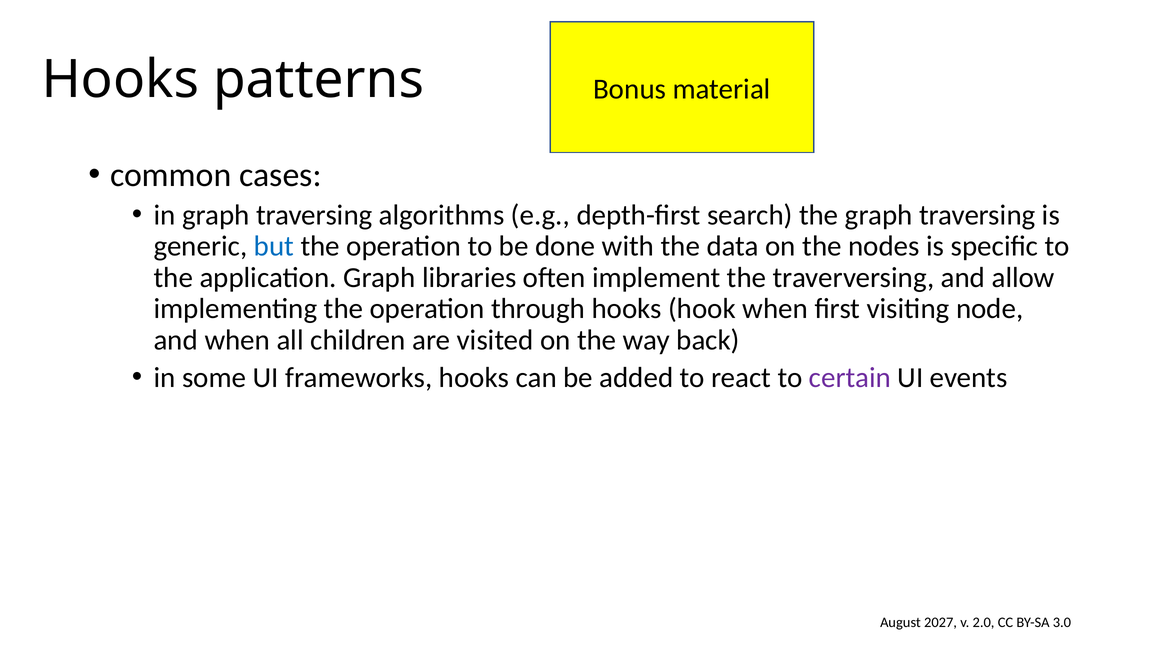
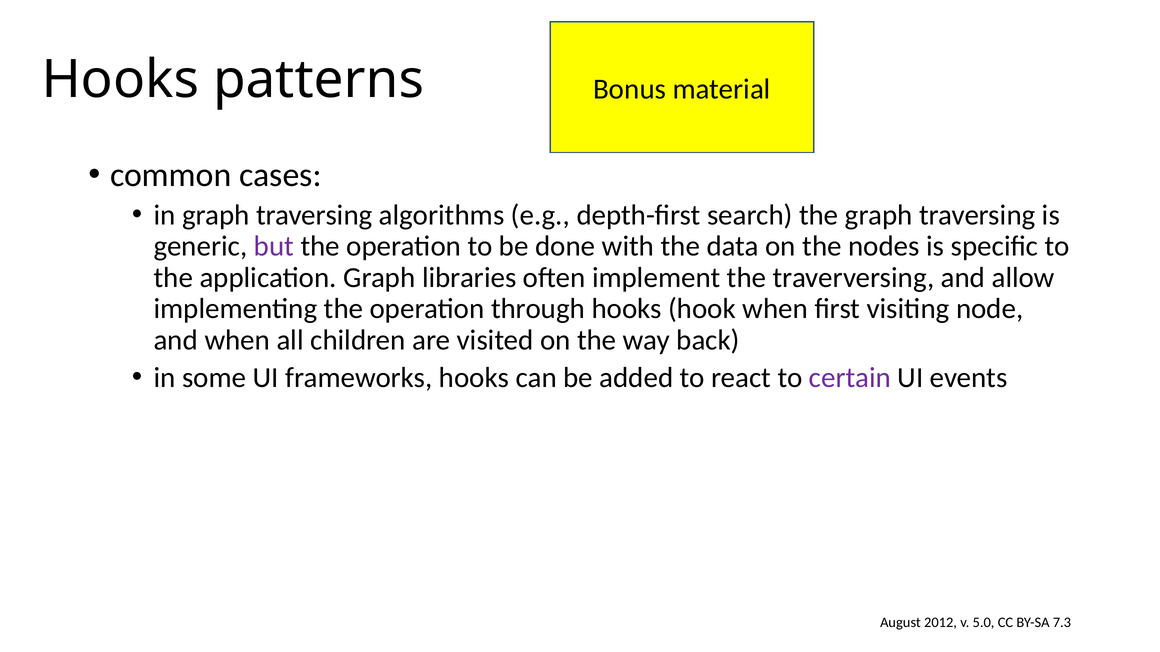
but colour: blue -> purple
2027: 2027 -> 2012
2.0: 2.0 -> 5.0
3.0: 3.0 -> 7.3
